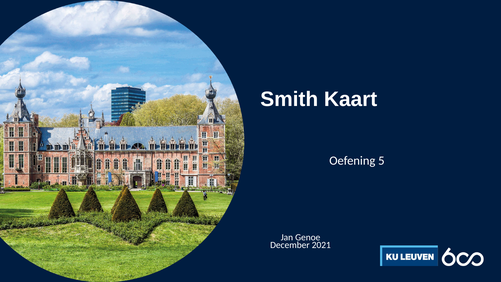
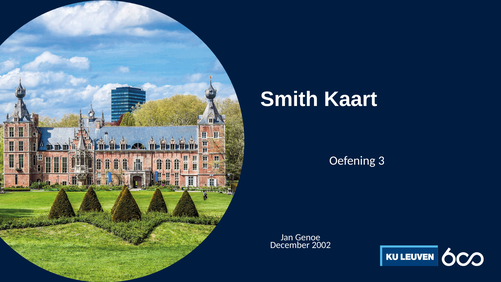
5: 5 -> 3
2021: 2021 -> 2002
